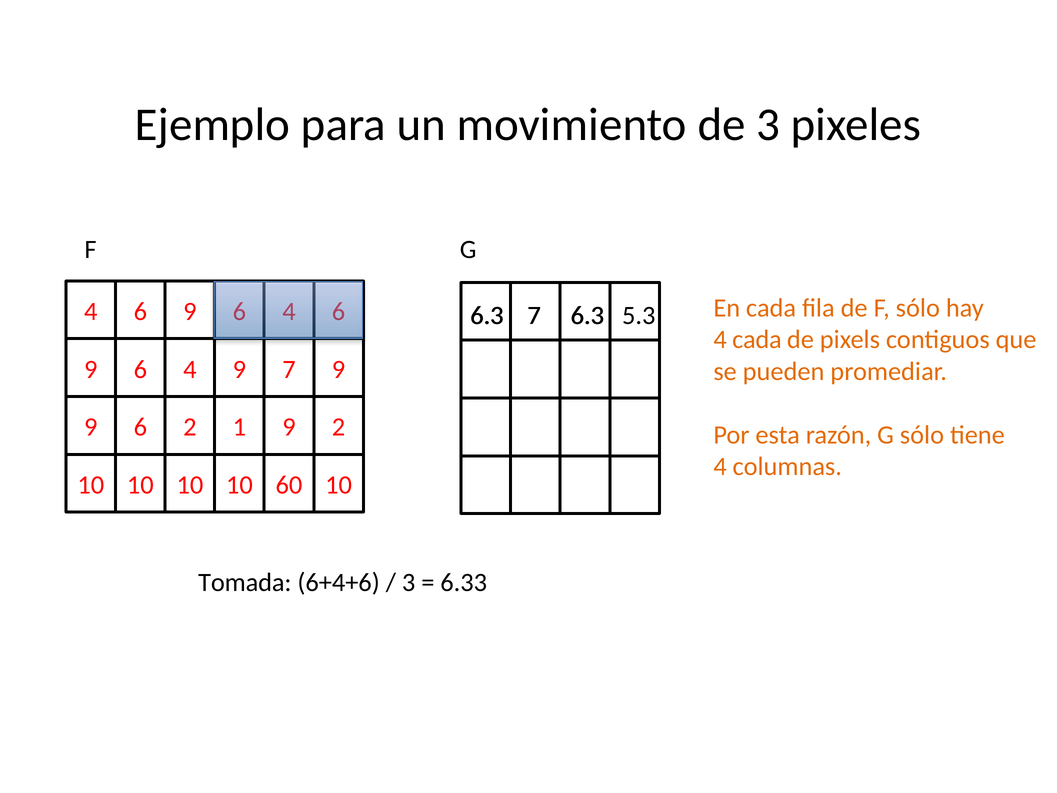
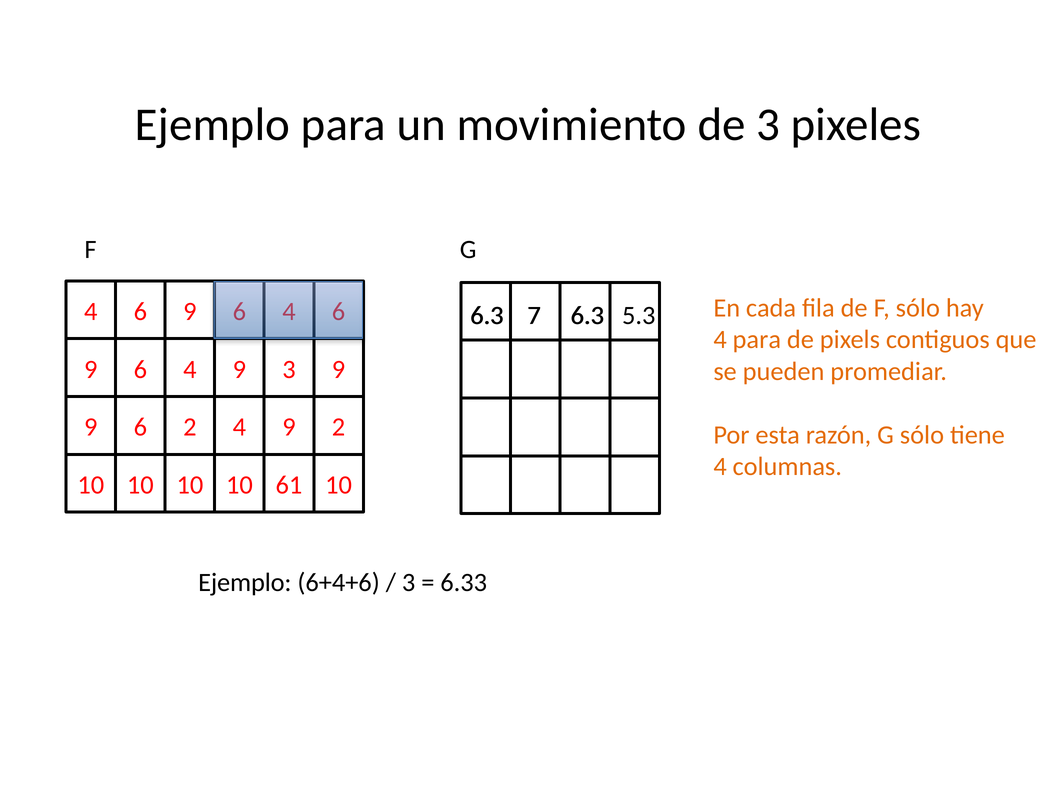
4 cada: cada -> para
9 7: 7 -> 3
2 1: 1 -> 4
60: 60 -> 61
Tomada at (245, 582): Tomada -> Ejemplo
